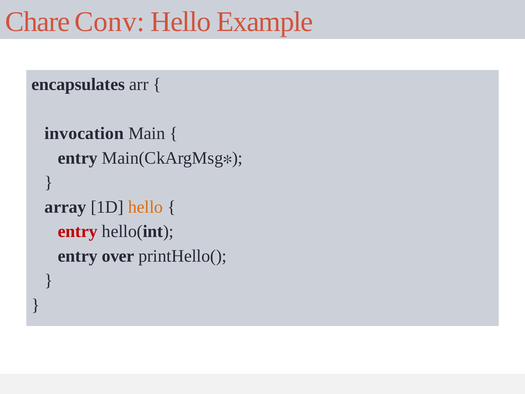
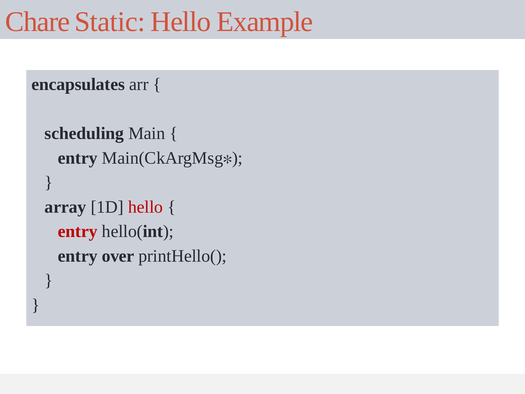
Conv: Conv -> Static
invocation: invocation -> scheduling
hello at (146, 207) colour: orange -> red
